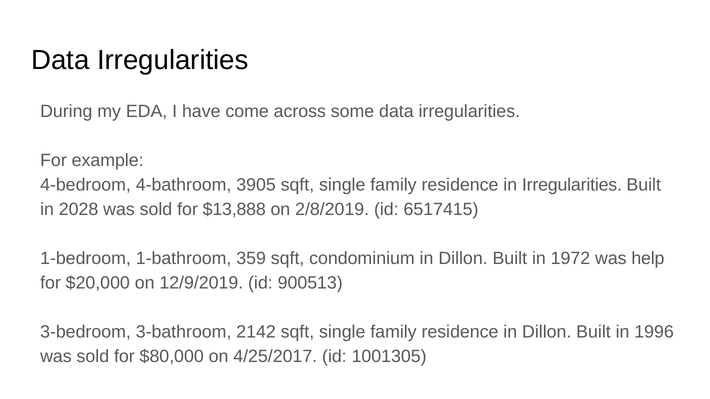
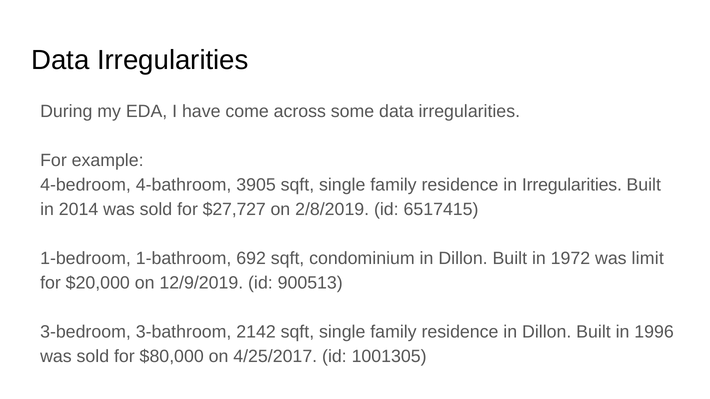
2028: 2028 -> 2014
$13,888: $13,888 -> $27,727
359: 359 -> 692
help: help -> limit
